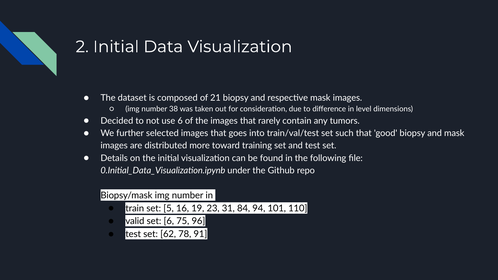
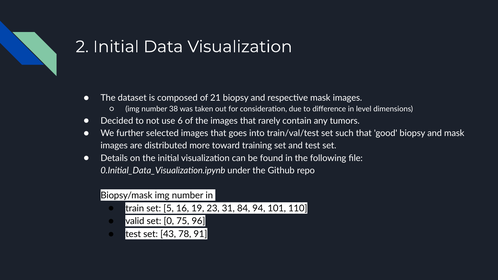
set 6: 6 -> 0
62: 62 -> 43
